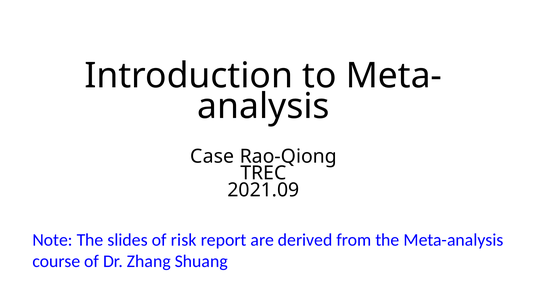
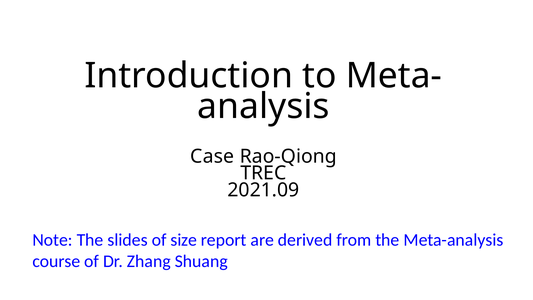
risk: risk -> size
